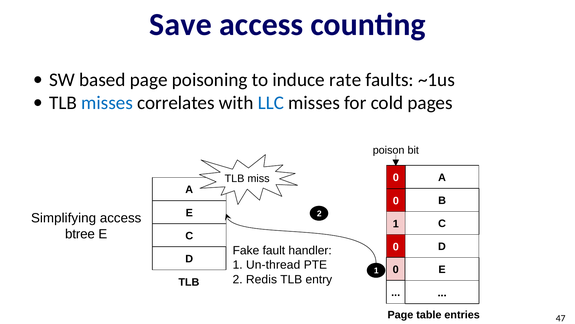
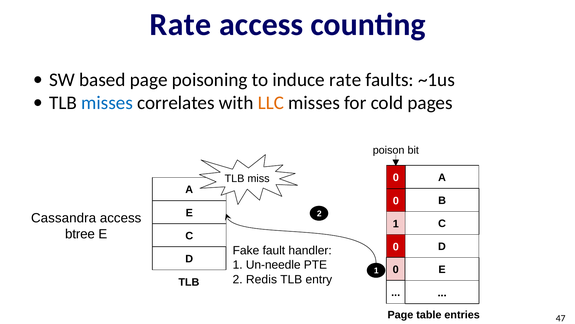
Save at (180, 24): Save -> Rate
LLC colour: blue -> orange
Simplifying: Simplifying -> Cassandra
Un-thread: Un-thread -> Un-needle
